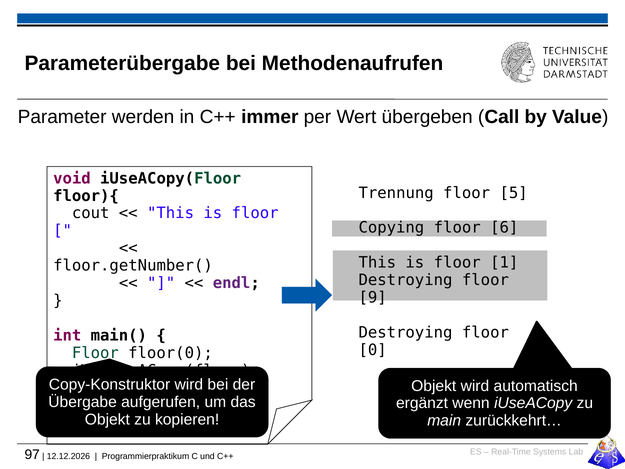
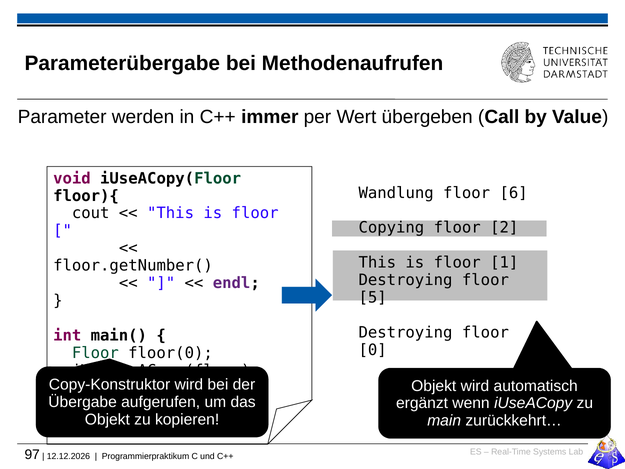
Trennung: Trennung -> Wandlung
5: 5 -> 6
6: 6 -> 2
9: 9 -> 5
